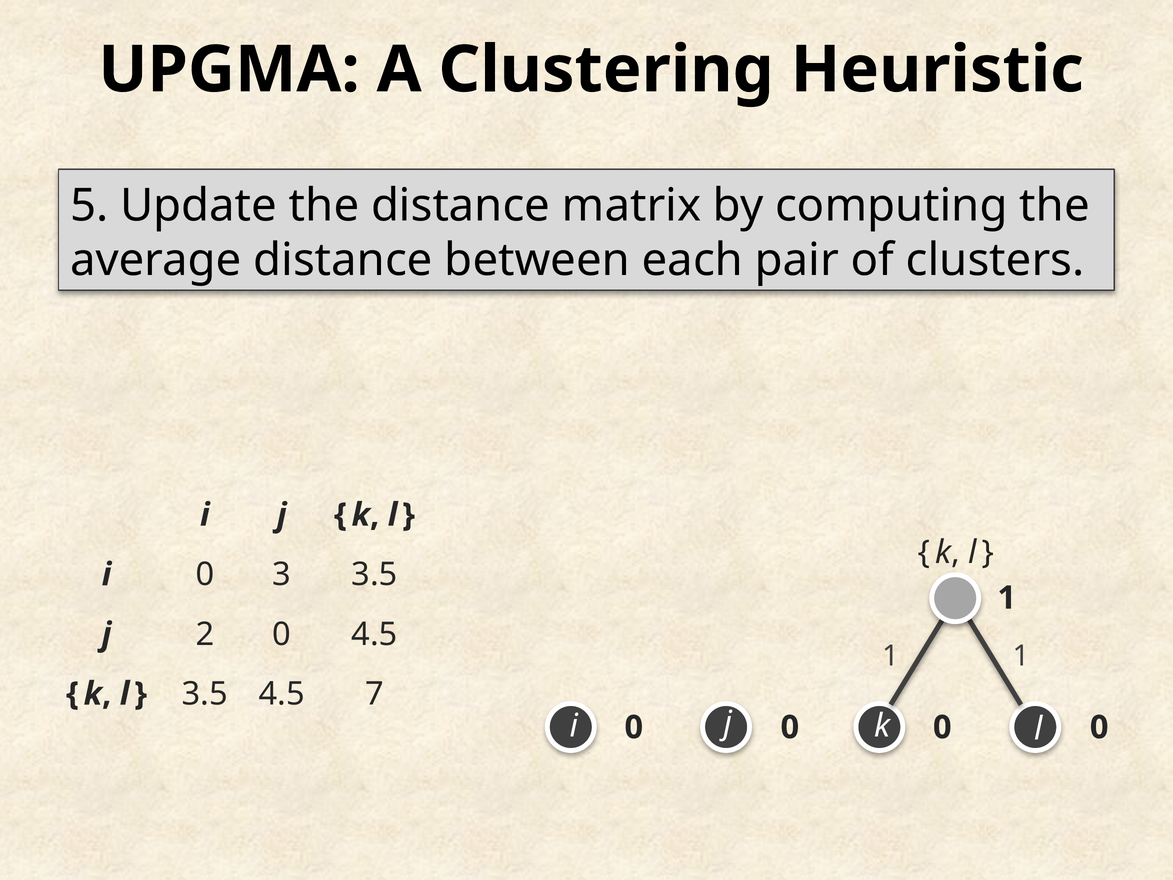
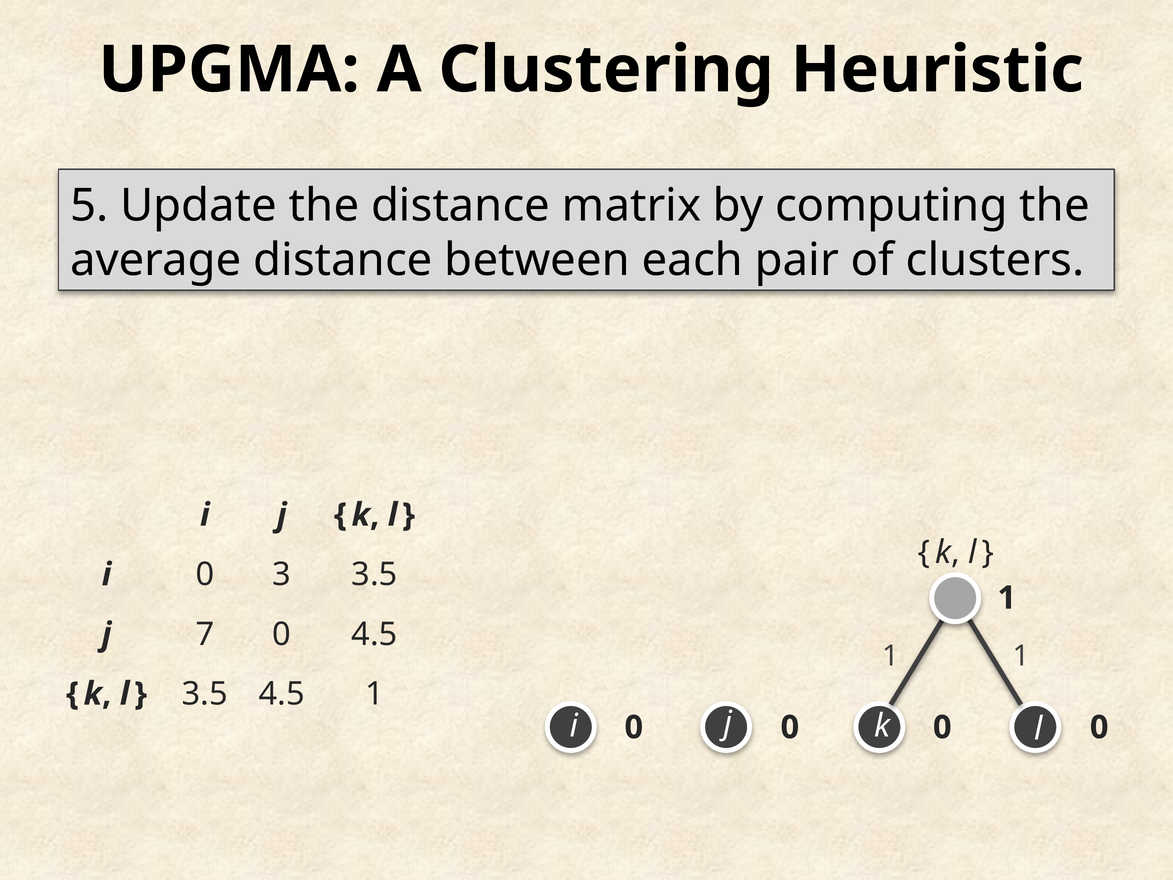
2: 2 -> 7
4.5 7: 7 -> 1
